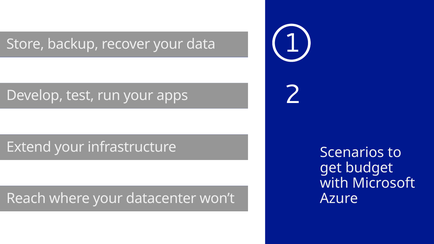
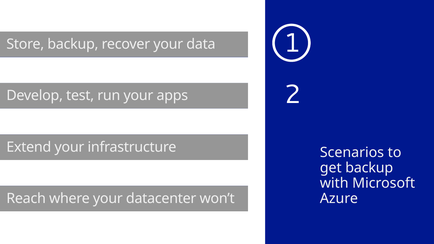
get budget: budget -> backup
